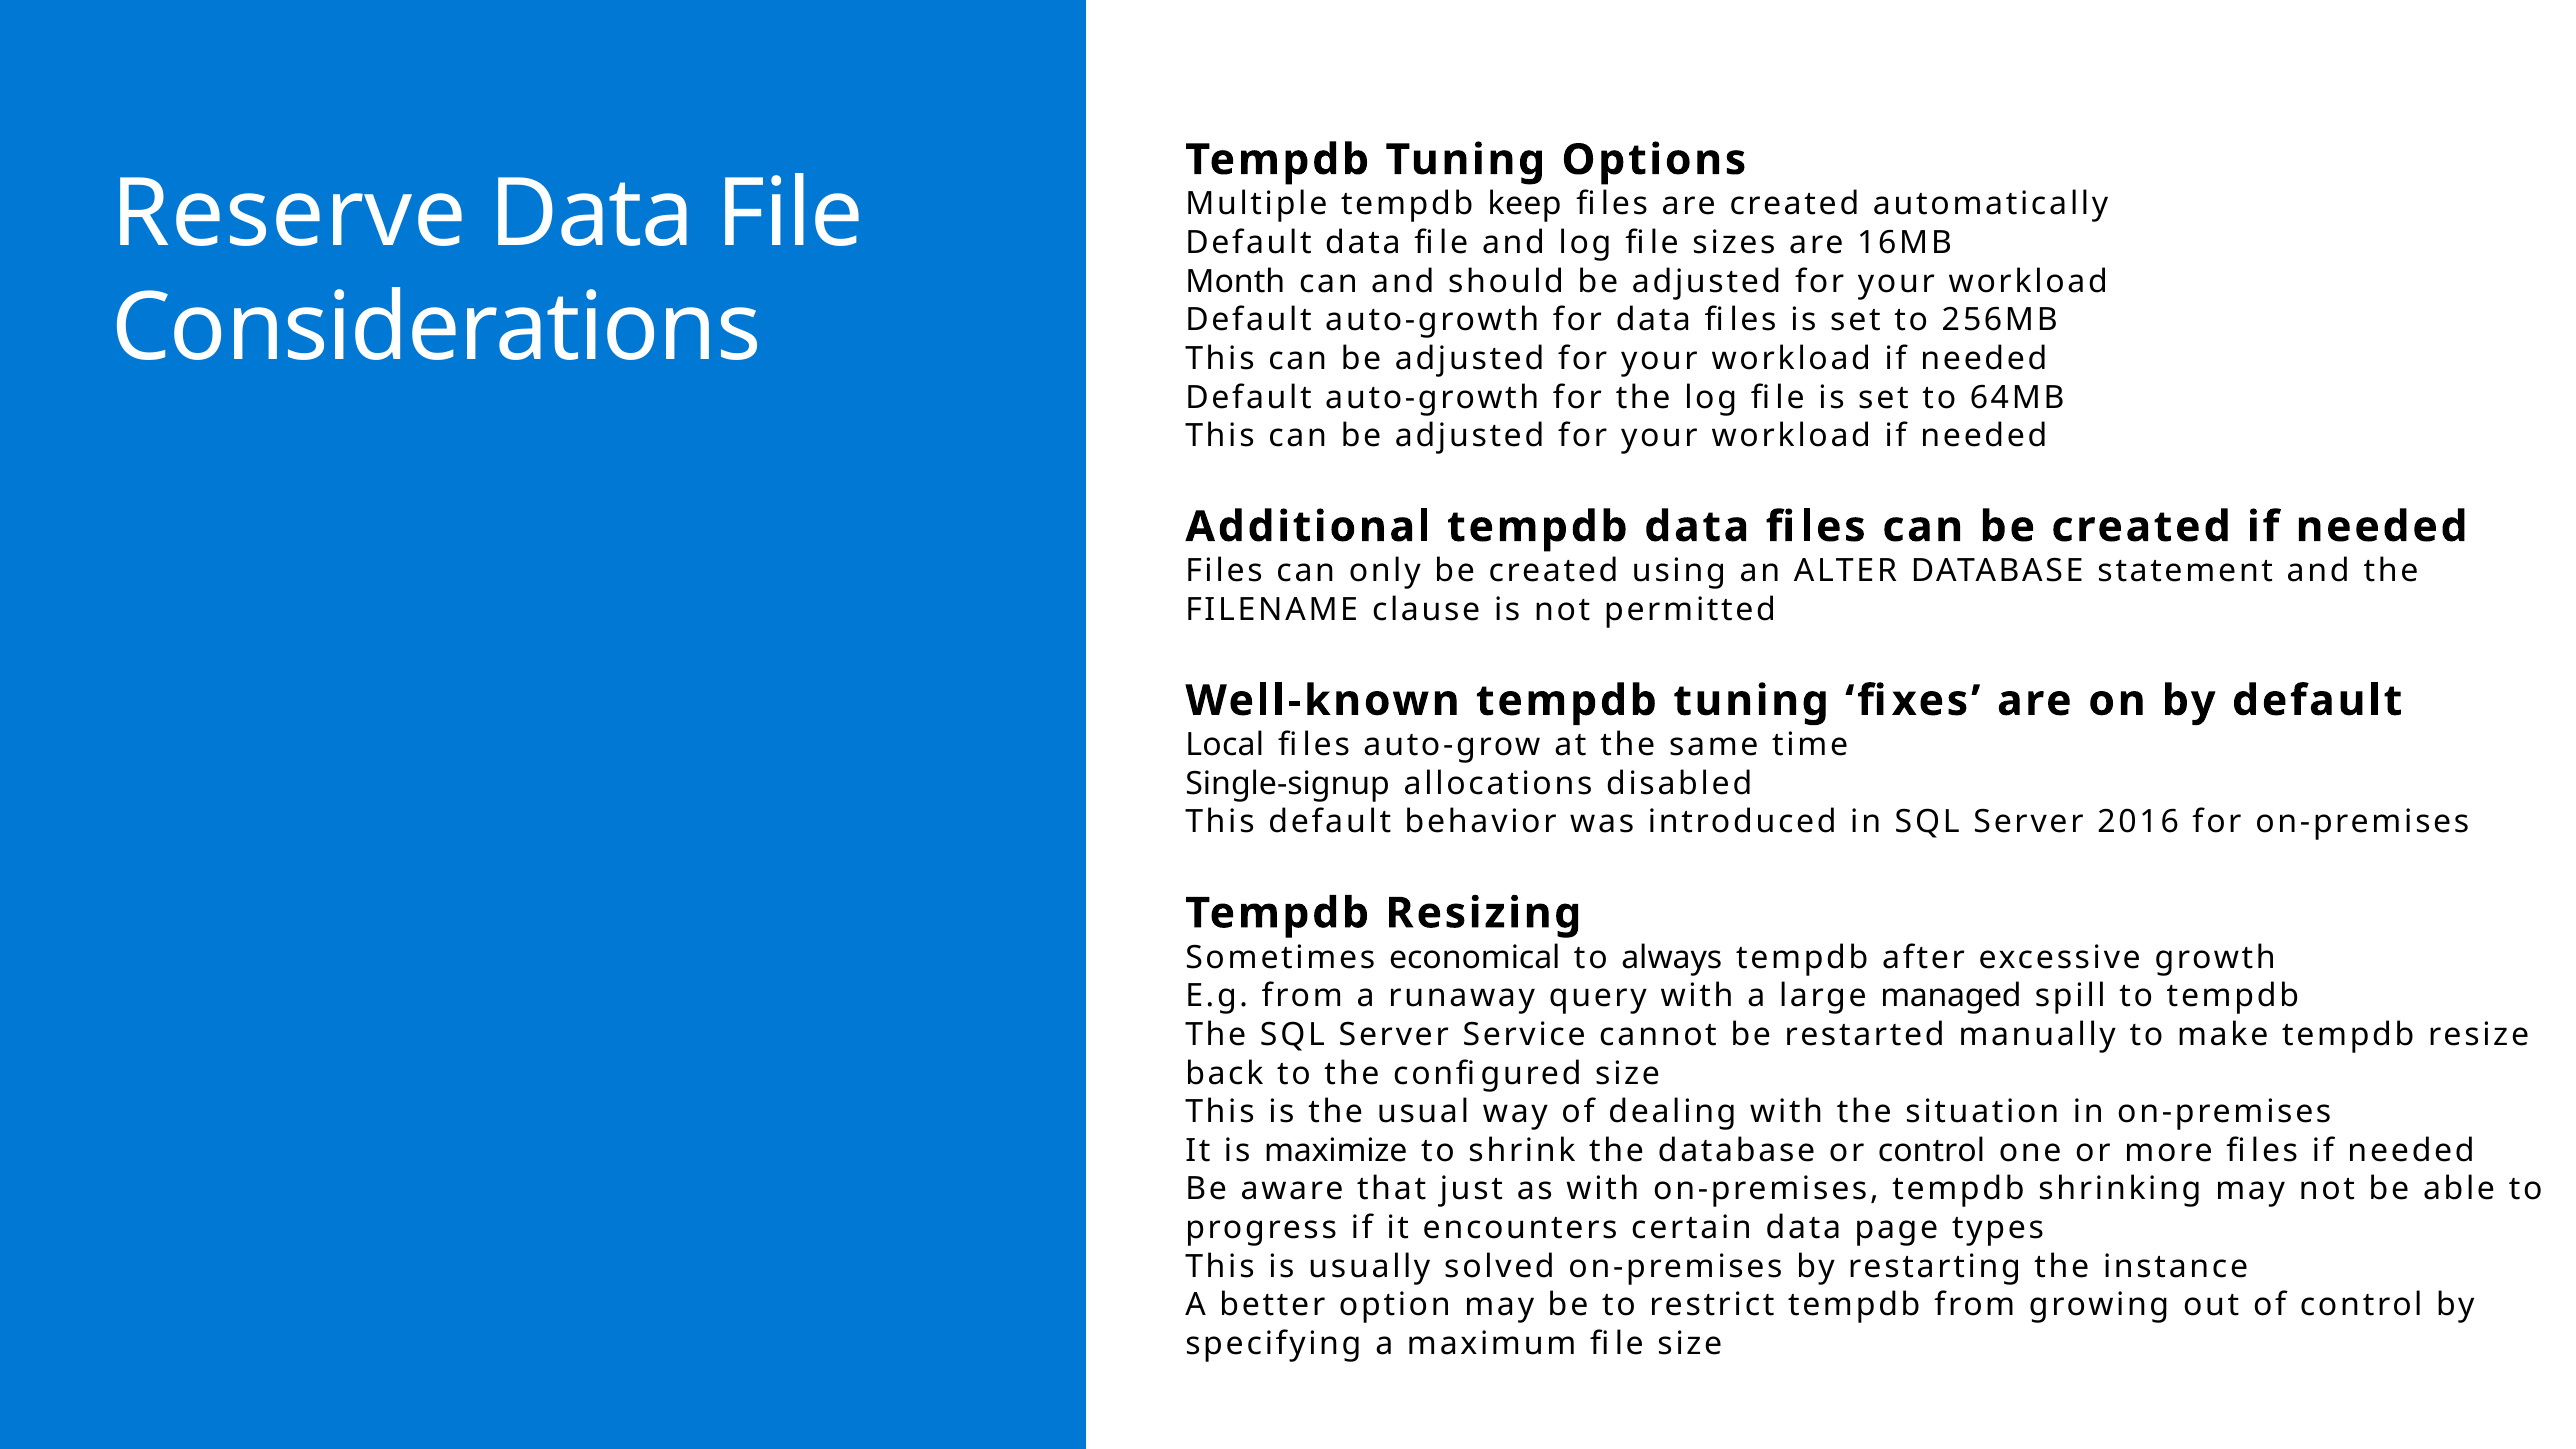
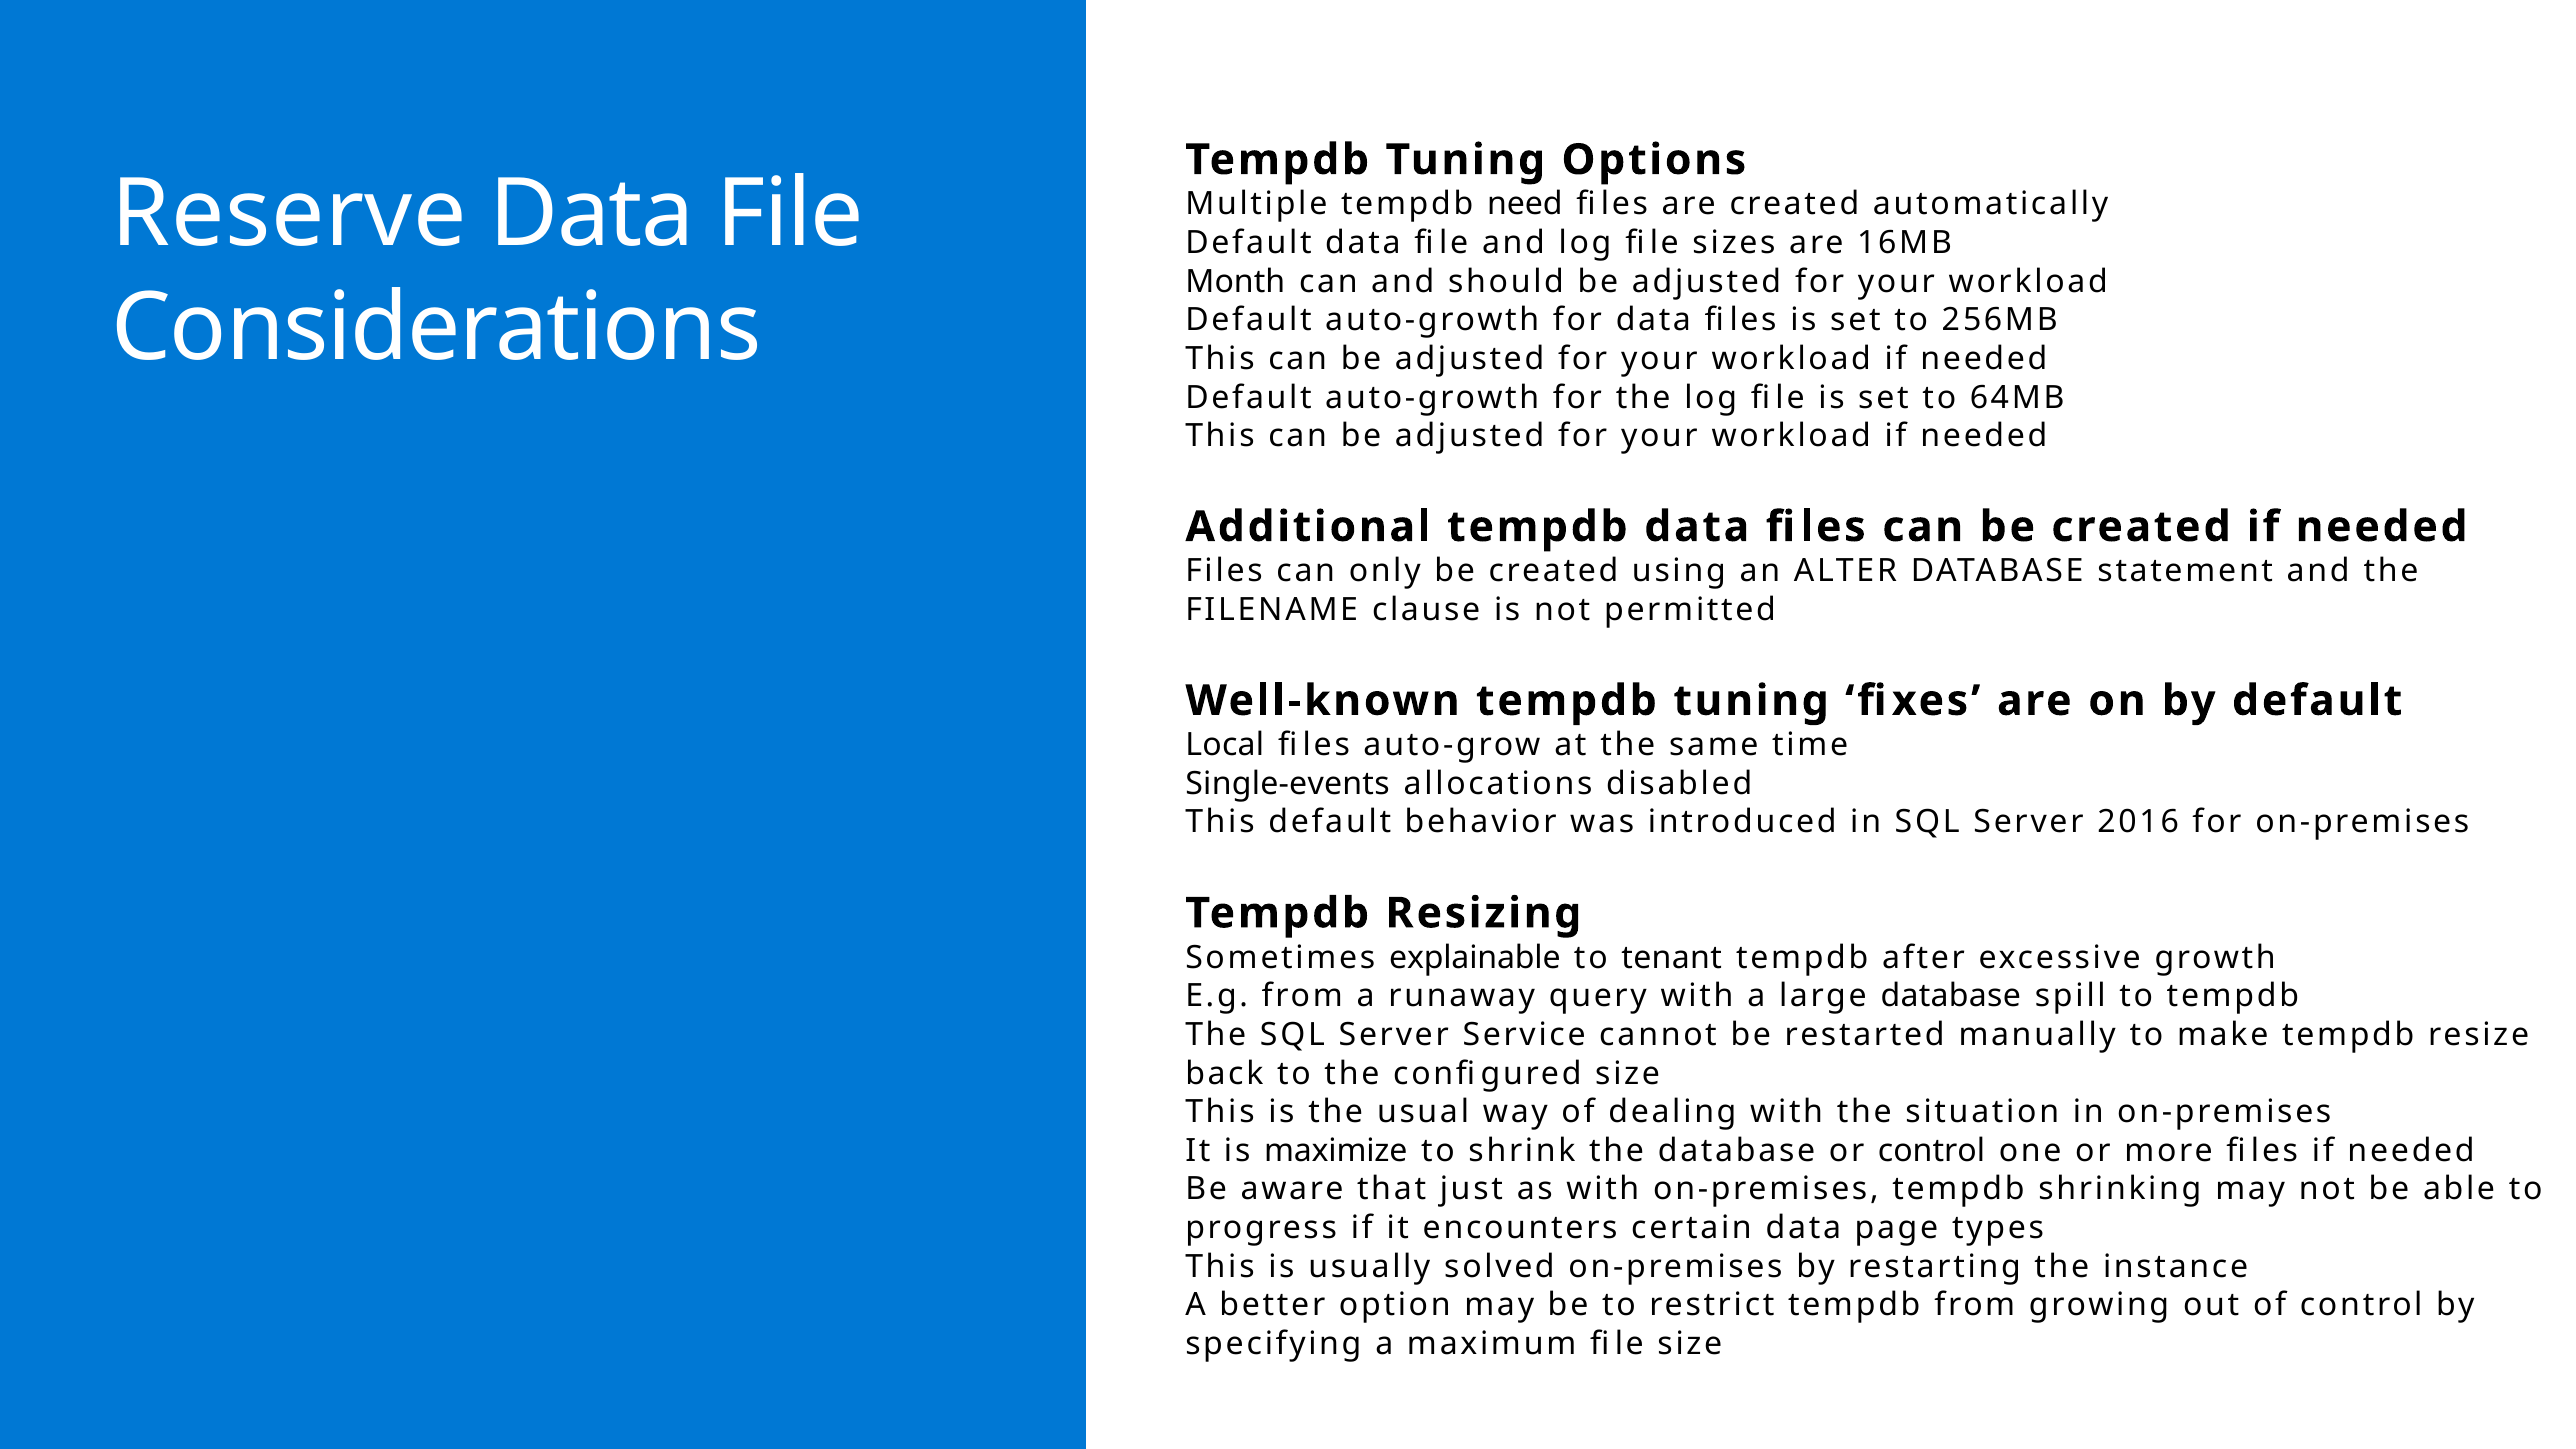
keep: keep -> need
Single-signup: Single-signup -> Single-events
economical: economical -> explainable
always: always -> tenant
large managed: managed -> database
